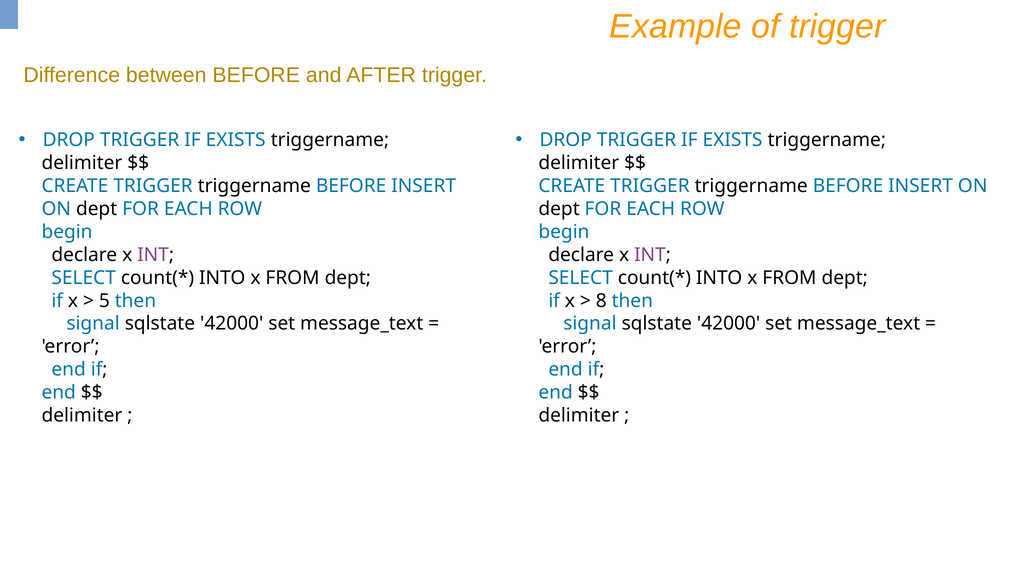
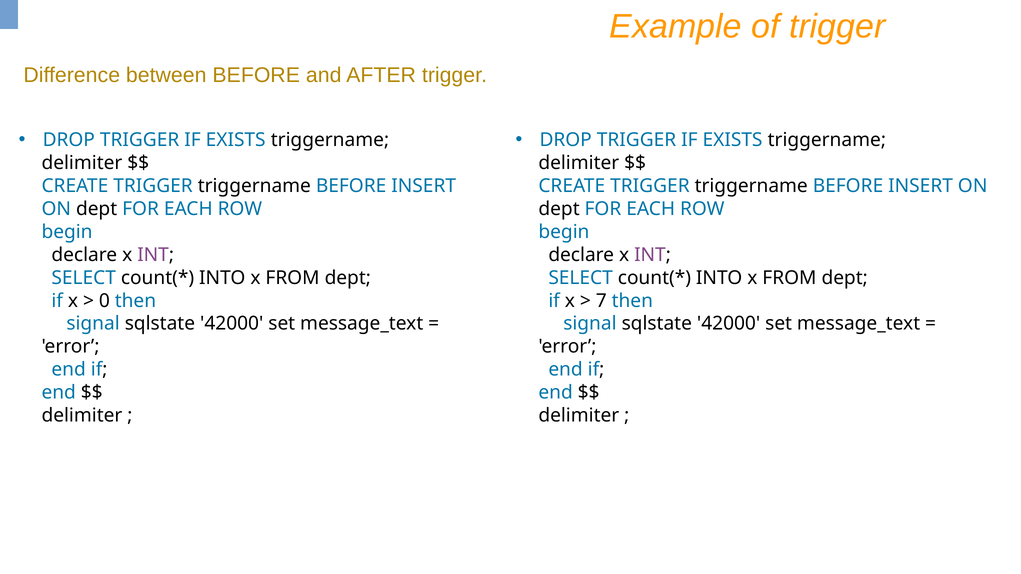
5: 5 -> 0
8: 8 -> 7
